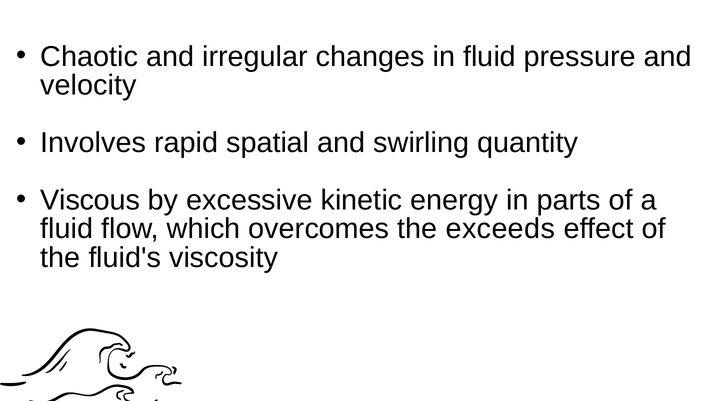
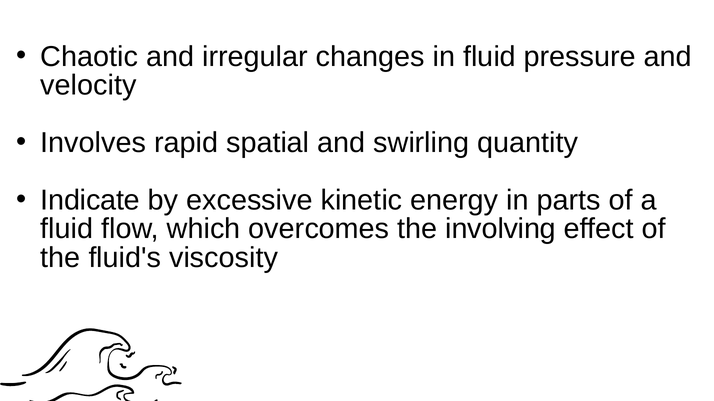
Viscous: Viscous -> Indicate
exceeds: exceeds -> involving
